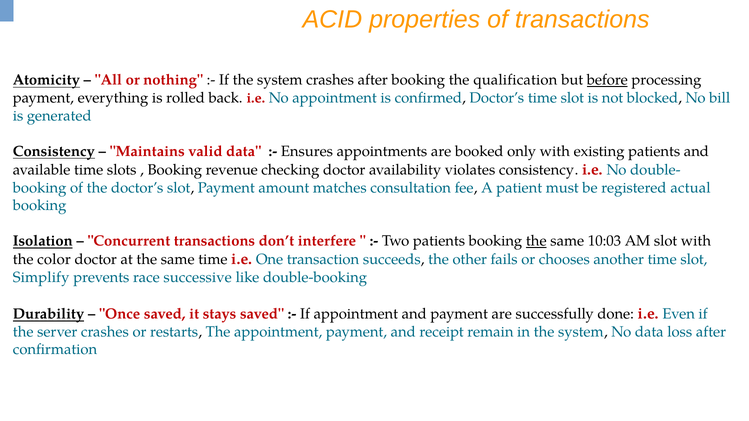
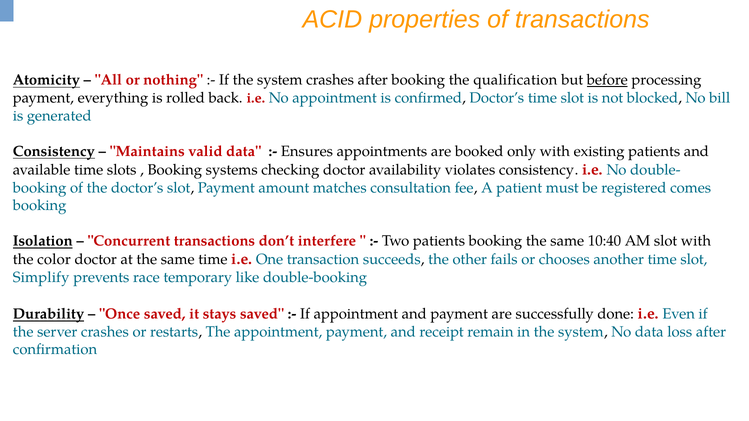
revenue: revenue -> systems
actual: actual -> comes
the at (536, 241) underline: present -> none
10:03: 10:03 -> 10:40
successive: successive -> temporary
